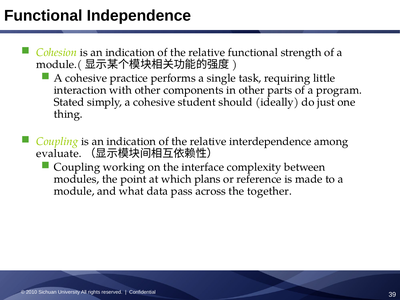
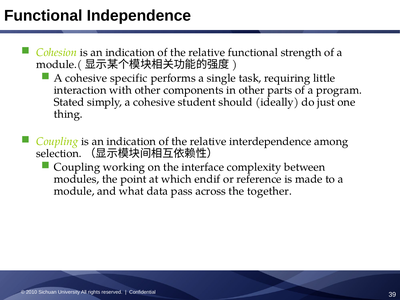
practice: practice -> specific
evaluate: evaluate -> selection
plans: plans -> endif
